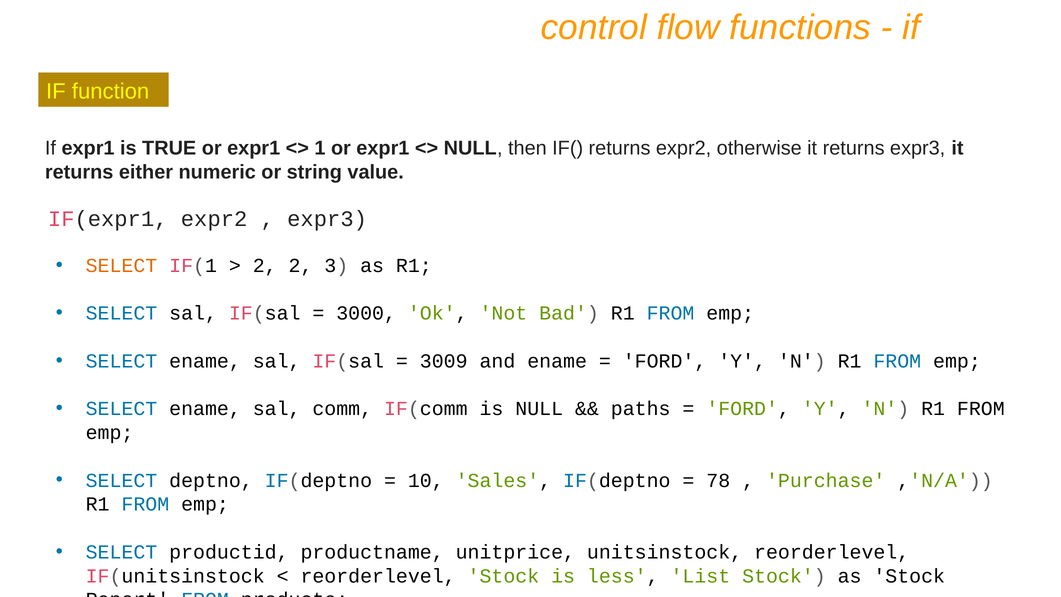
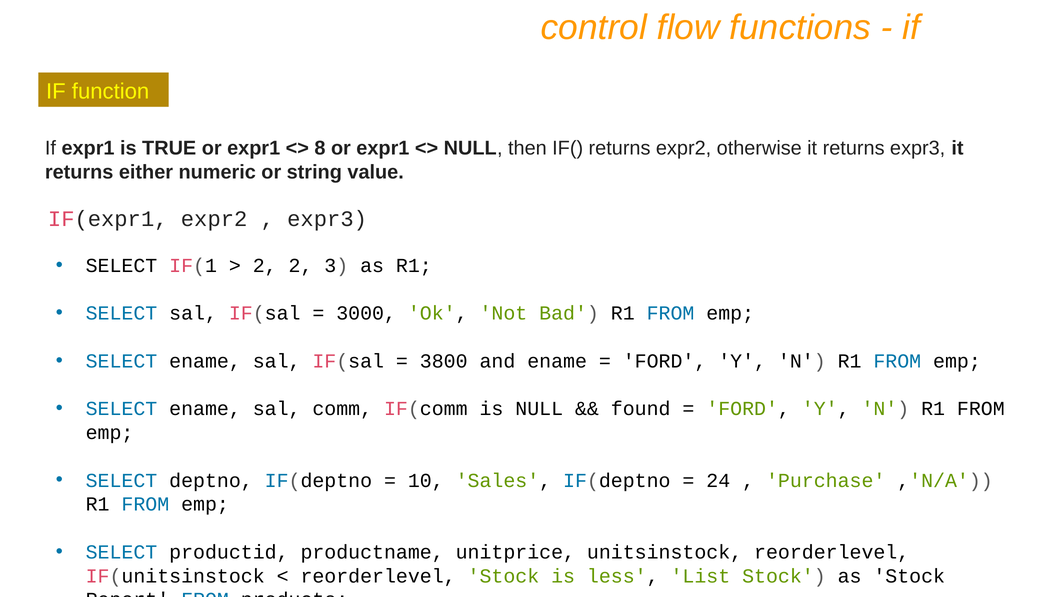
1: 1 -> 8
SELECT at (121, 265) colour: orange -> black
3009: 3009 -> 3800
paths: paths -> found
78: 78 -> 24
